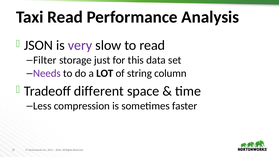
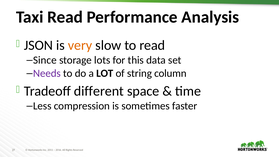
very colour: purple -> orange
Filter: Filter -> Since
just: just -> lots
